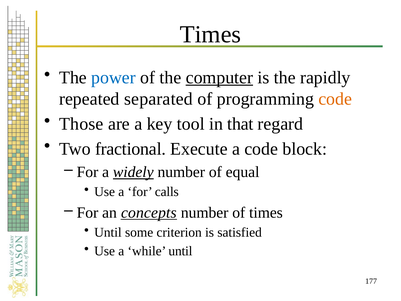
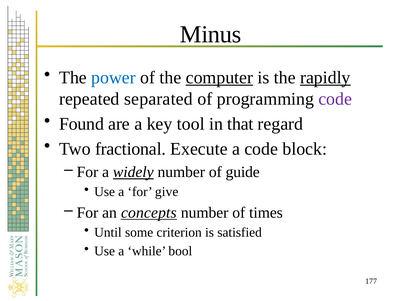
Times at (210, 34): Times -> Minus
rapidly underline: none -> present
code at (335, 99) colour: orange -> purple
Those: Those -> Found
equal: equal -> guide
calls: calls -> give
while until: until -> bool
